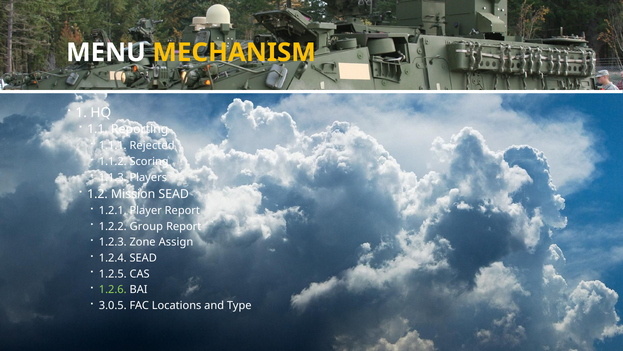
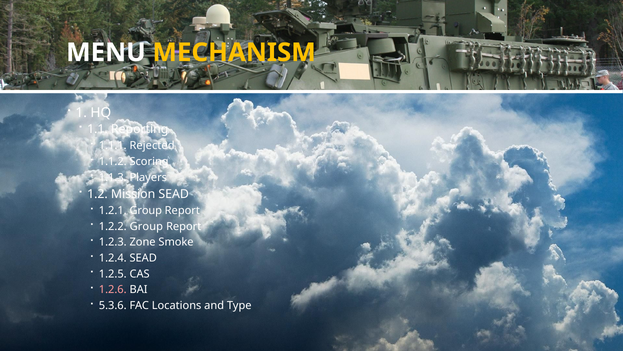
1.2.1 Player: Player -> Group
Assign: Assign -> Smoke
1.2.6 colour: light green -> pink
3.0.5: 3.0.5 -> 5.3.6
